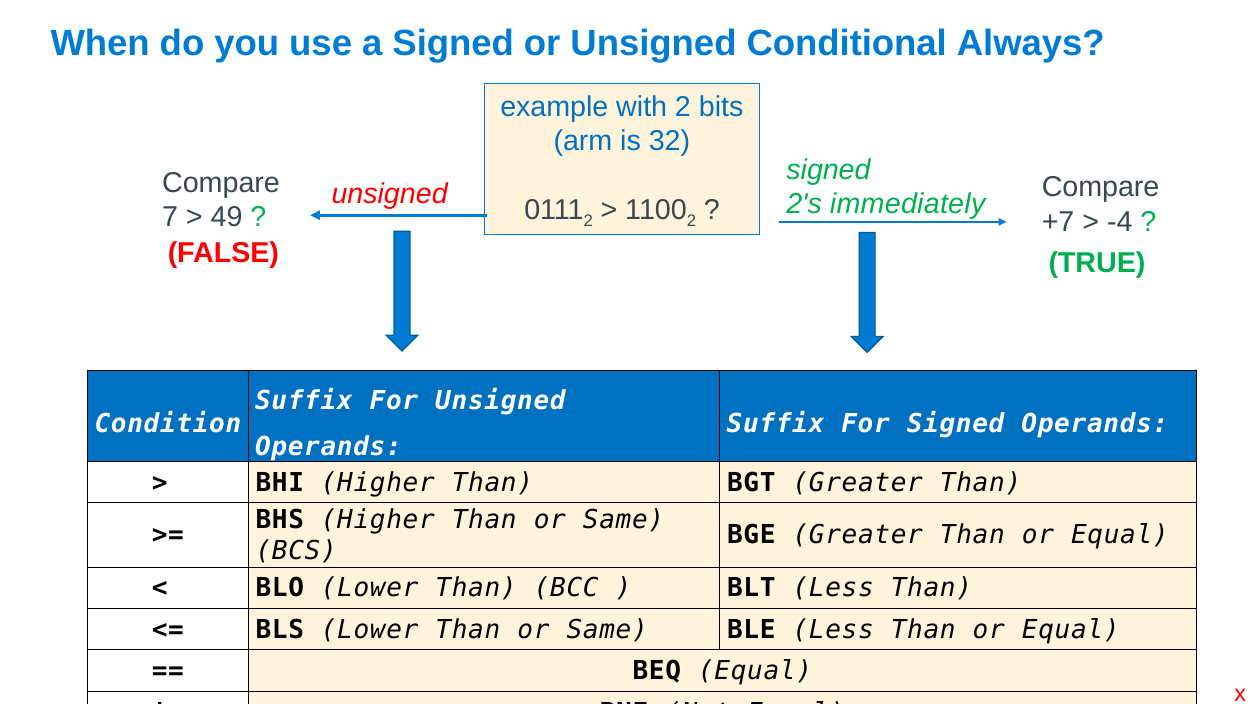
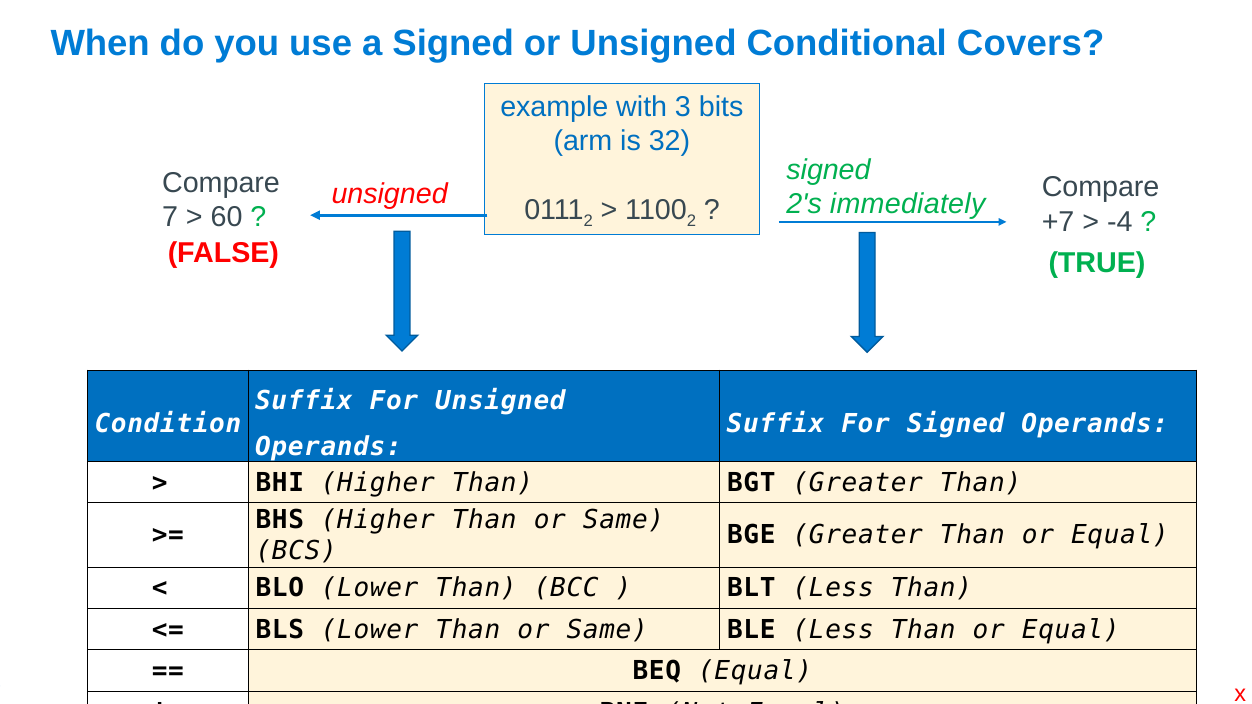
Always: Always -> Covers
with 2: 2 -> 3
49: 49 -> 60
